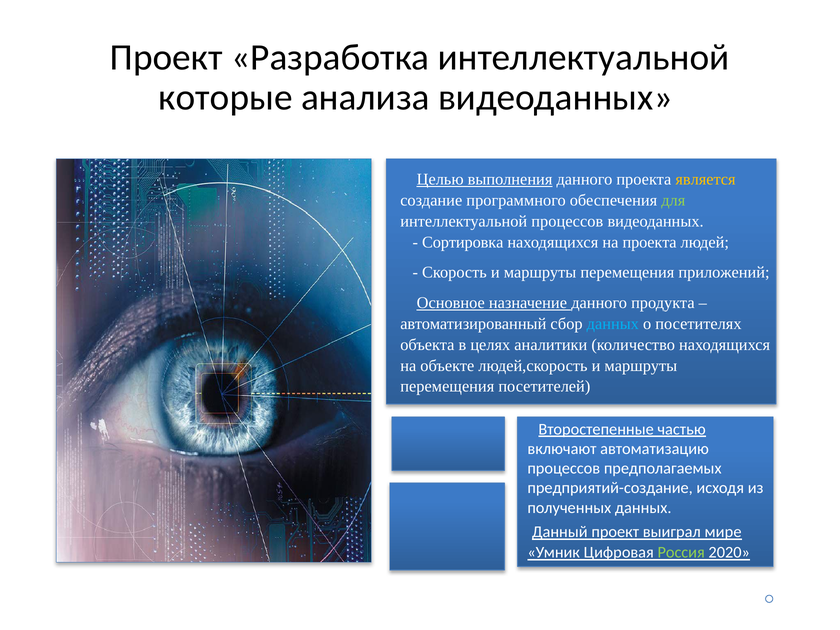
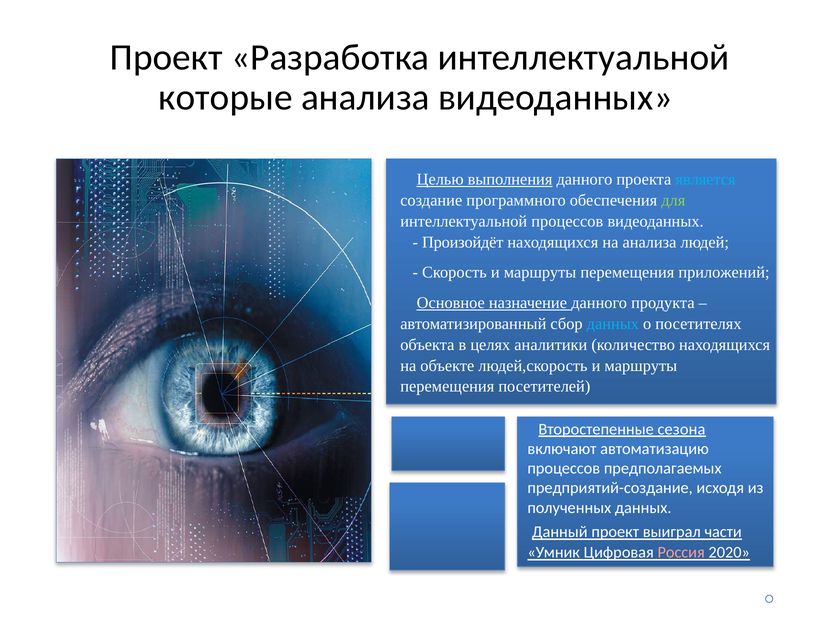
является colour: yellow -> light blue
Сортировка: Сортировка -> Произойдёт
на проекта: проекта -> анализа
частью: частью -> сезона
мире: мире -> части
Россия colour: light green -> pink
